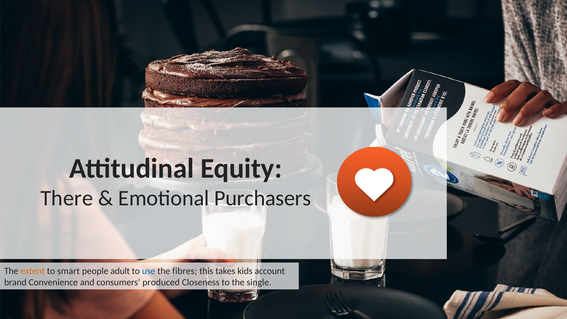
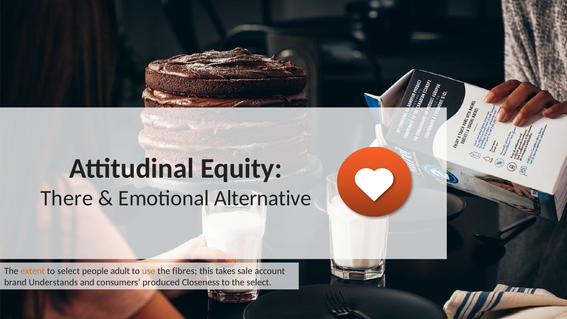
Purchasers: Purchasers -> Alternative
to smart: smart -> select
use colour: blue -> orange
kids: kids -> sale
Convenience: Convenience -> Understands
the single: single -> select
